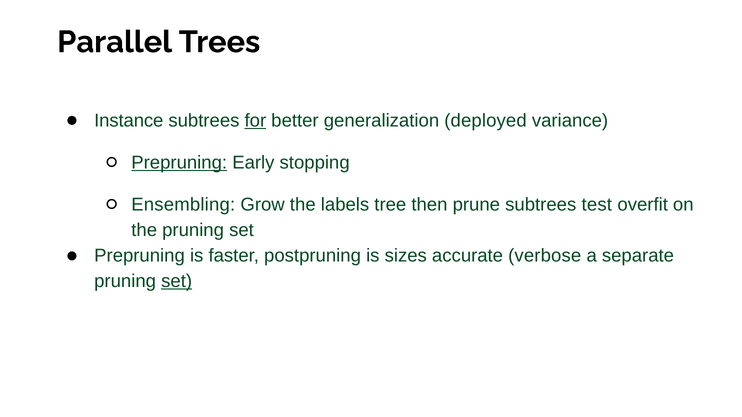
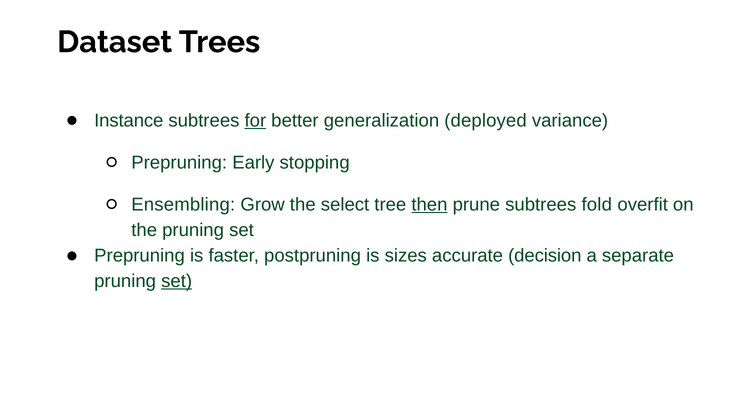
Parallel: Parallel -> Dataset
Prepruning at (179, 163) underline: present -> none
labels: labels -> select
then underline: none -> present
test: test -> fold
verbose: verbose -> decision
